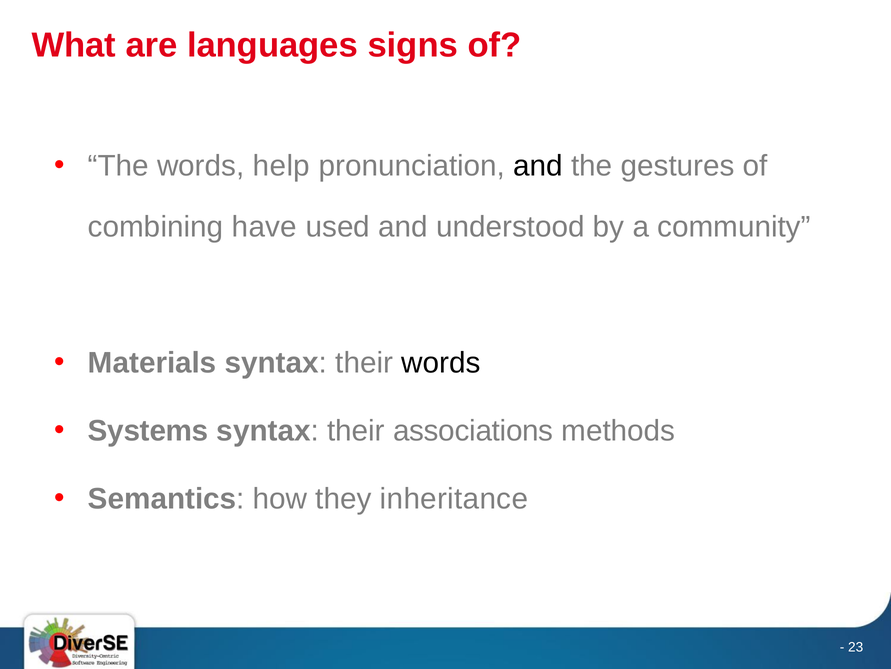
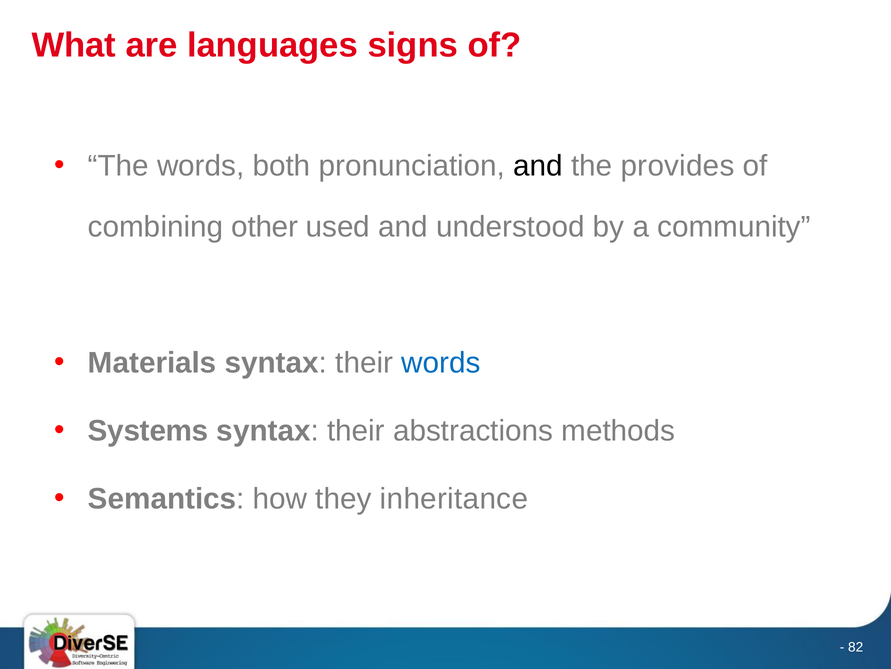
help: help -> both
gestures: gestures -> provides
have: have -> other
words at (441, 363) colour: black -> blue
associations: associations -> abstractions
23: 23 -> 82
